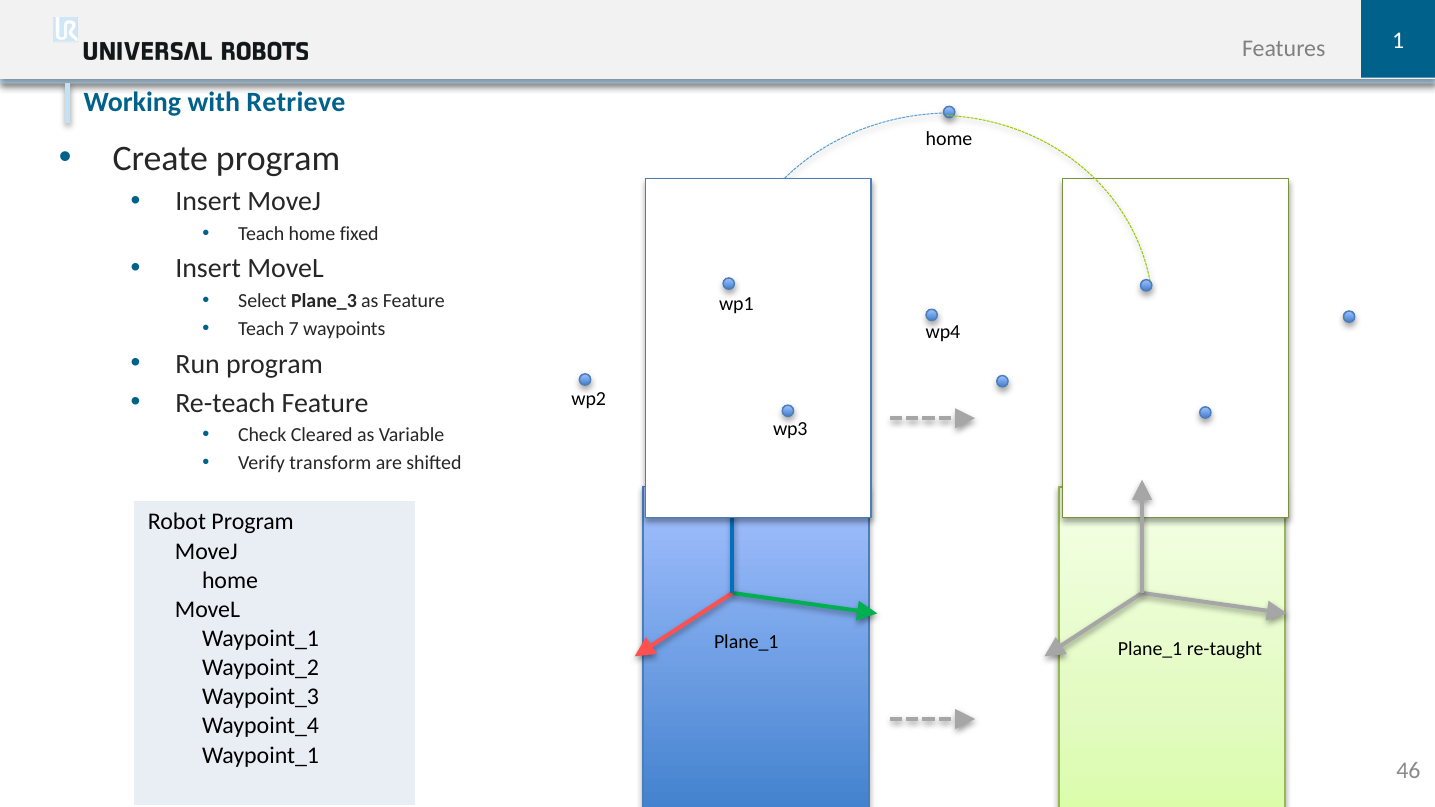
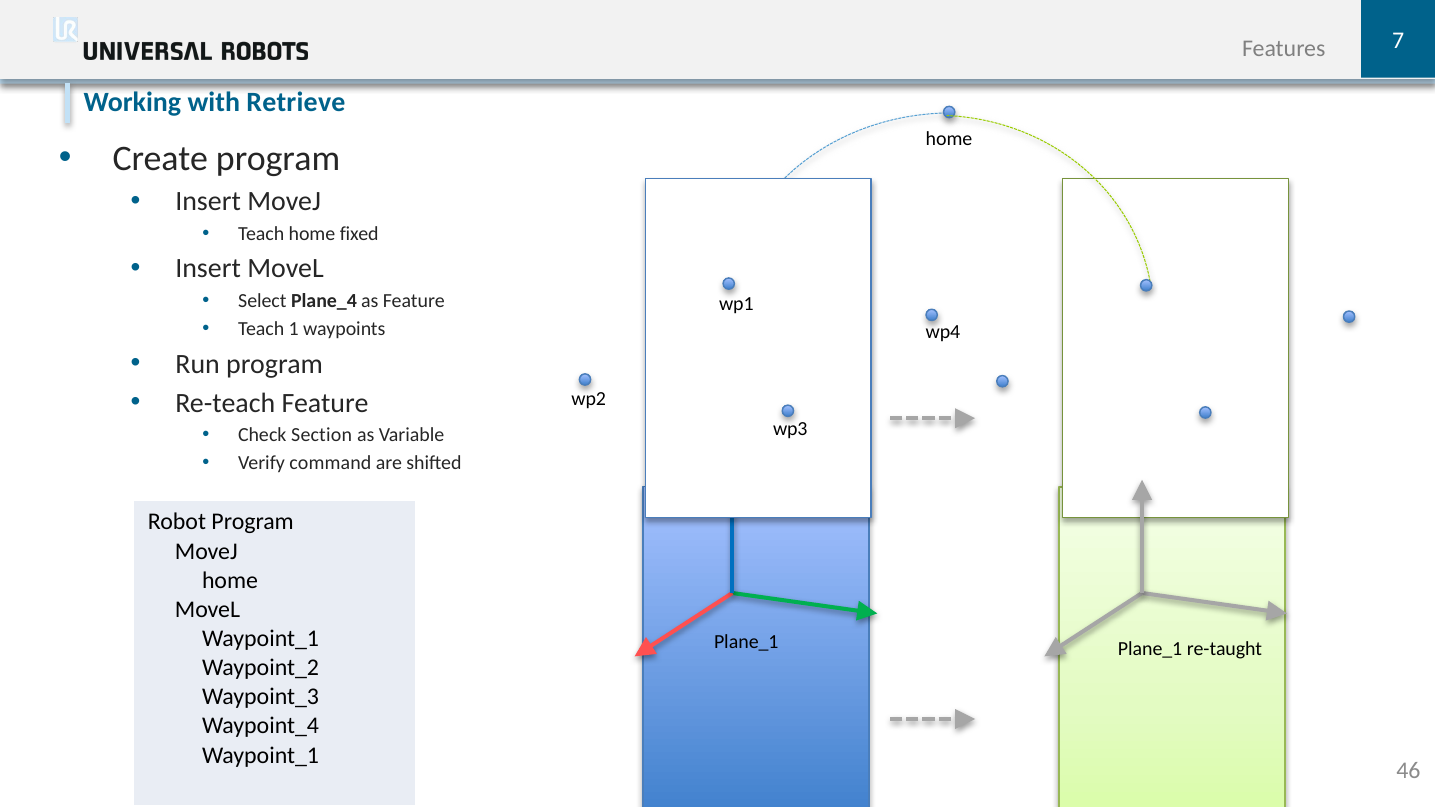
1: 1 -> 7
Plane_3: Plane_3 -> Plane_4
7: 7 -> 1
Cleared: Cleared -> Section
transform: transform -> command
